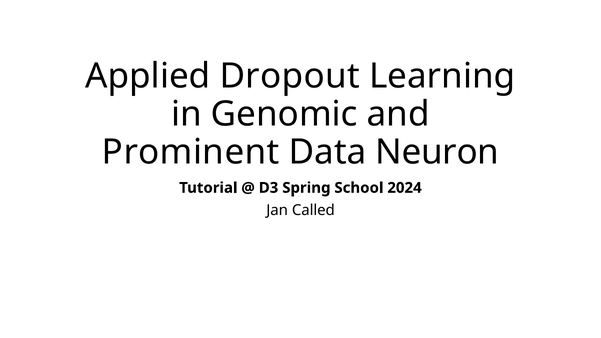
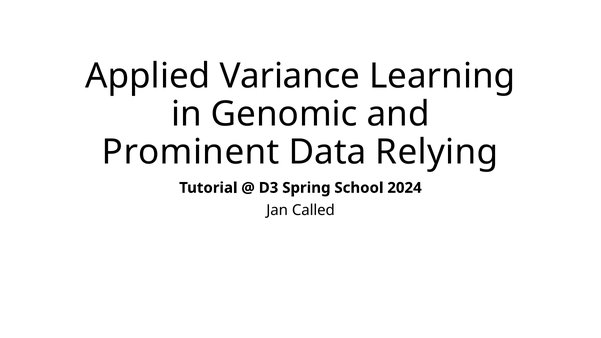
Dropout: Dropout -> Variance
Neuron: Neuron -> Relying
